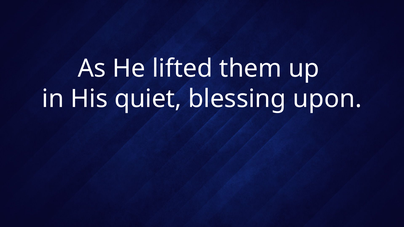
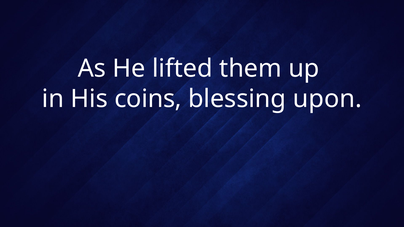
quiet: quiet -> coins
